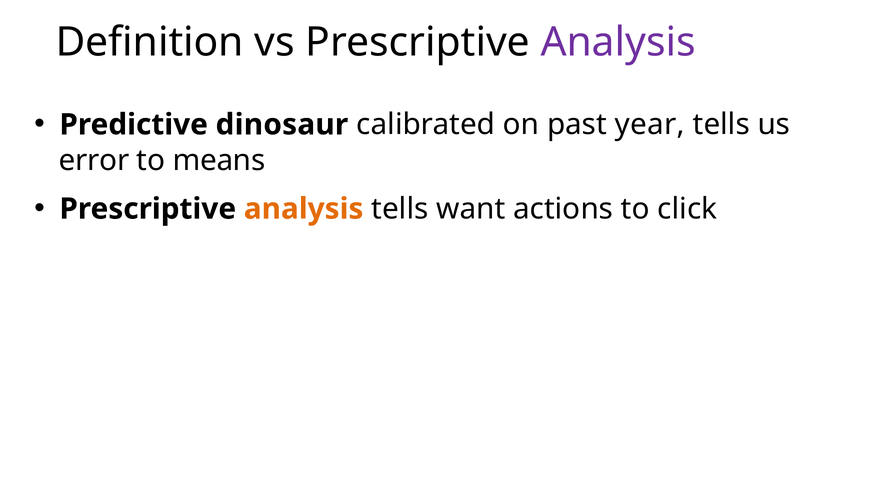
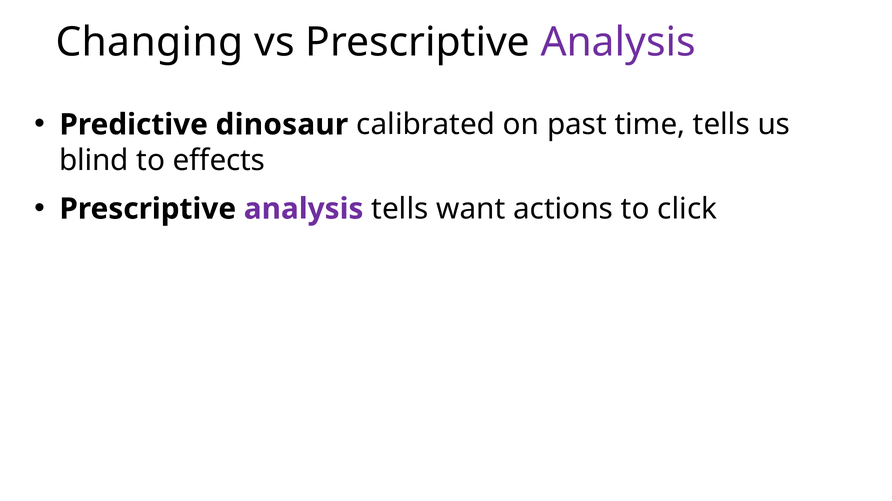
Definition: Definition -> Changing
year: year -> time
error: error -> blind
means: means -> effects
analysis at (304, 209) colour: orange -> purple
